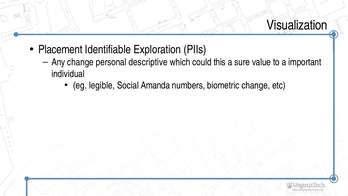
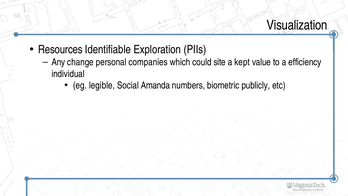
Placement: Placement -> Resources
descriptive: descriptive -> companies
this: this -> site
sure: sure -> kept
important: important -> efficiency
biometric change: change -> publicly
